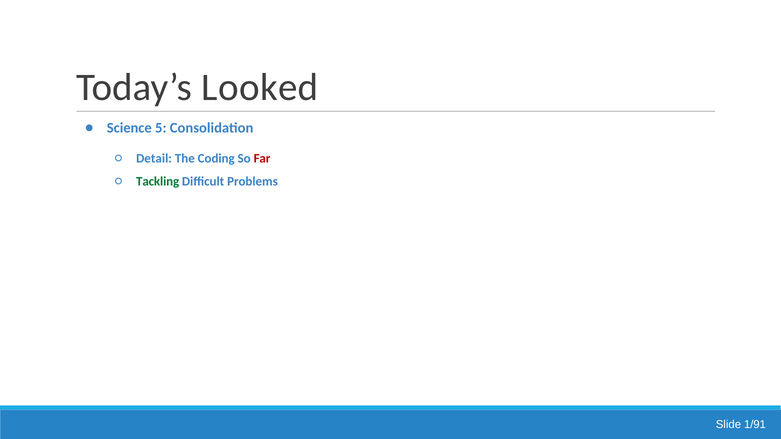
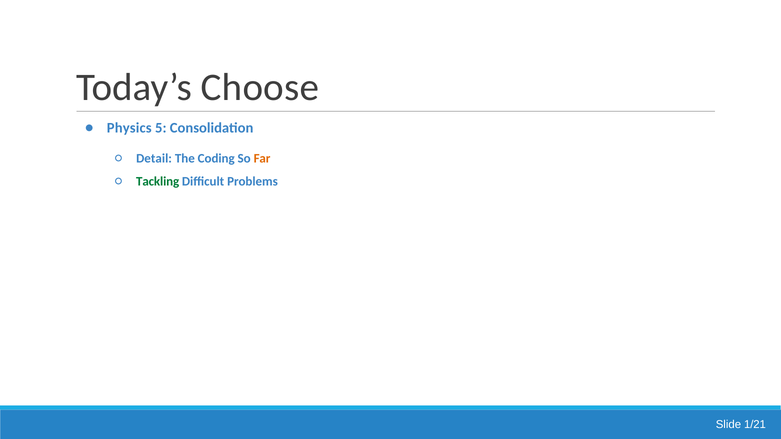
Looked: Looked -> Choose
Science: Science -> Physics
Far colour: red -> orange
1/91: 1/91 -> 1/21
